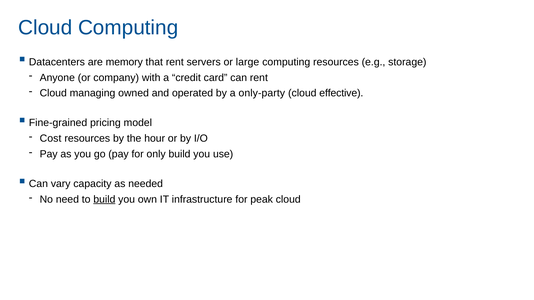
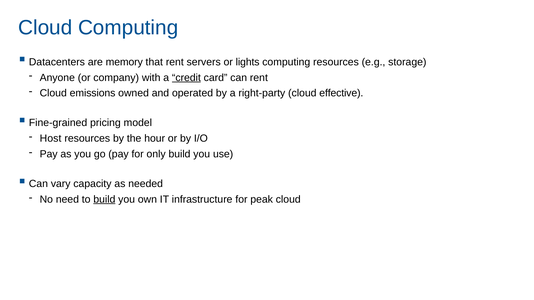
large: large -> lights
credit underline: none -> present
managing: managing -> emissions
only-party: only-party -> right-party
Cost: Cost -> Host
